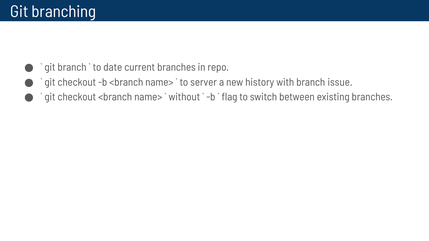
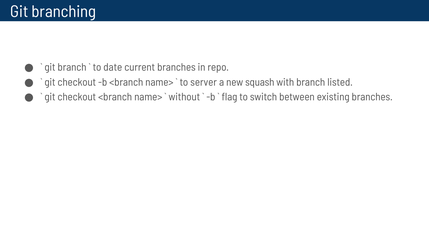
history: history -> squash
issue: issue -> listed
